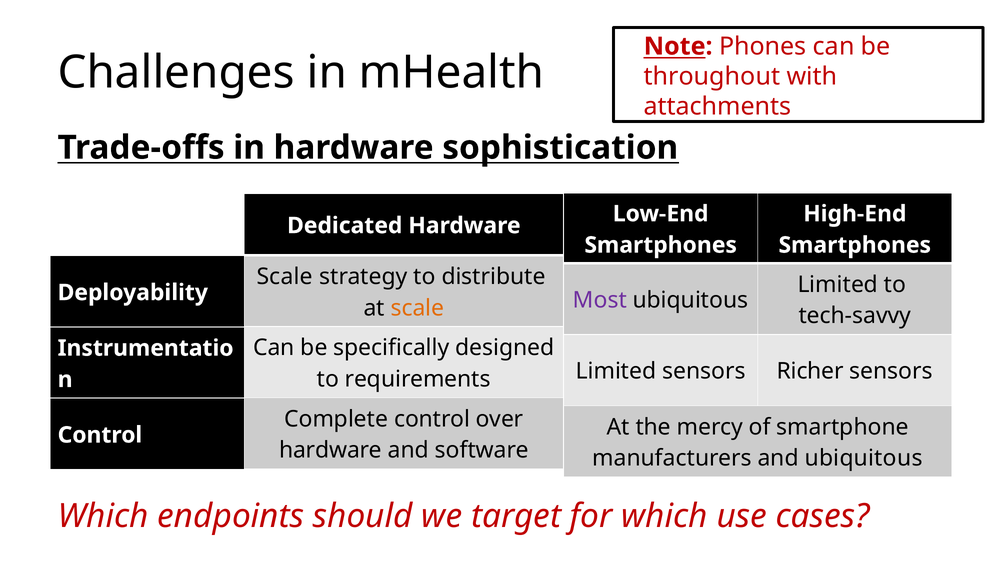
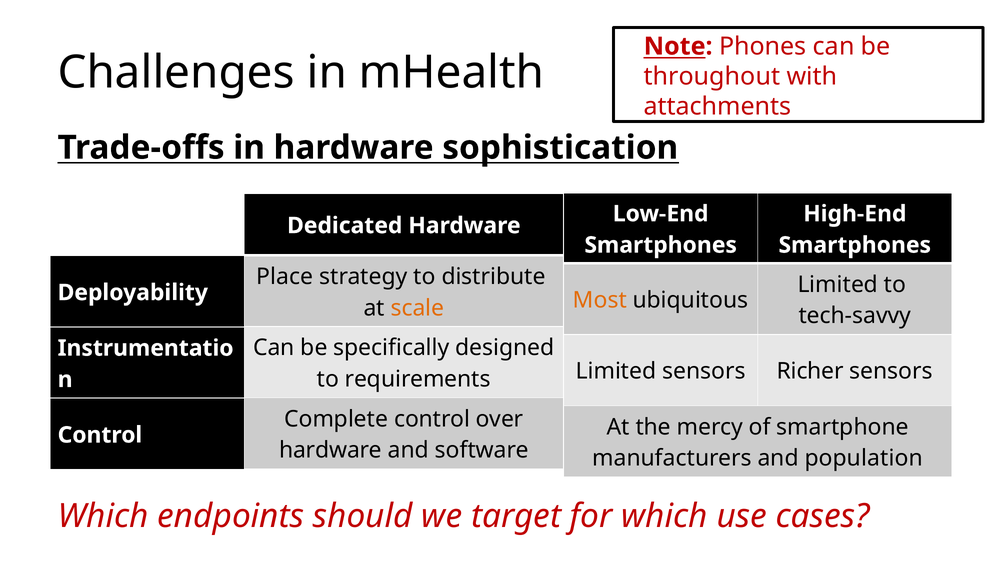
Scale at (285, 276): Scale -> Place
Most colour: purple -> orange
and ubiquitous: ubiquitous -> population
